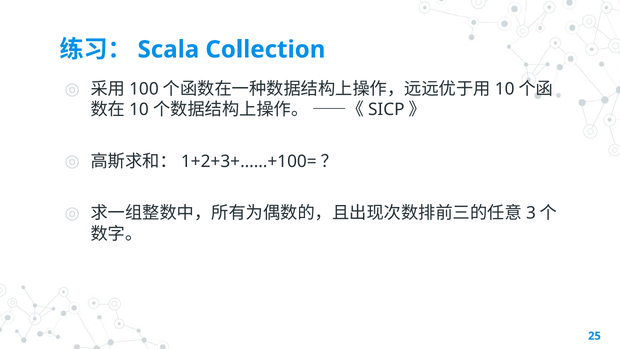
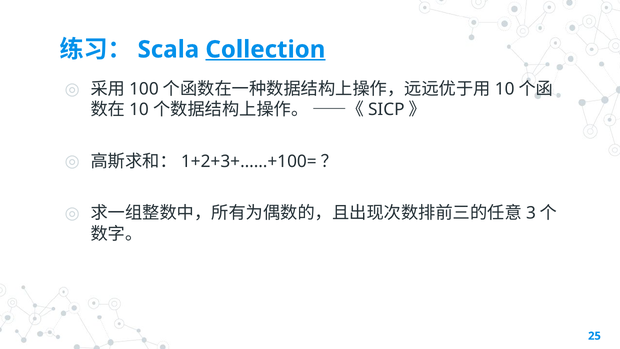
Collection underline: none -> present
